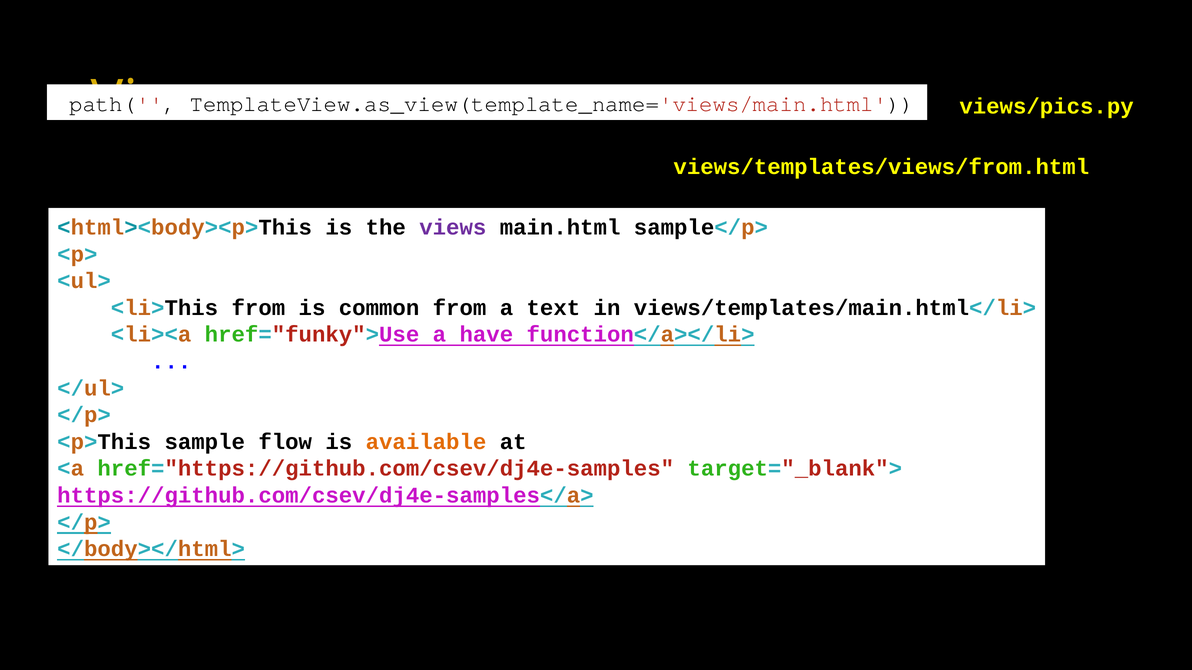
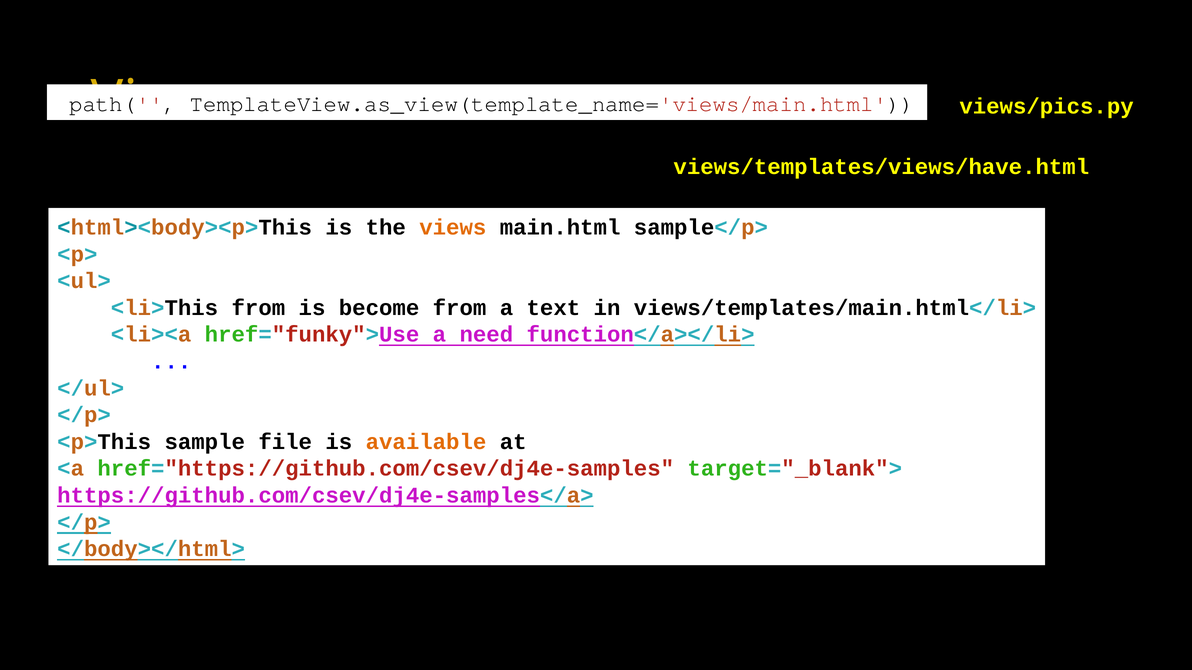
views/templates/views/from.html: views/templates/views/from.html -> views/templates/views/have.html
views at (453, 228) colour: purple -> orange
common: common -> become
have: have -> need
flow: flow -> file
